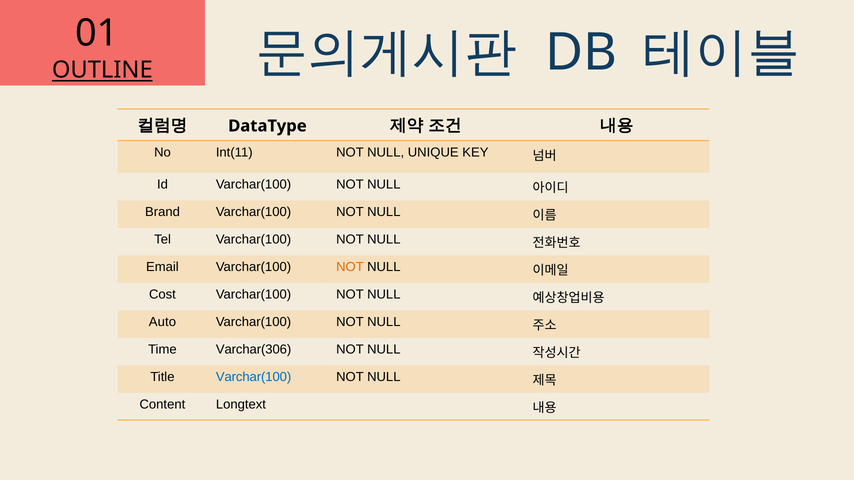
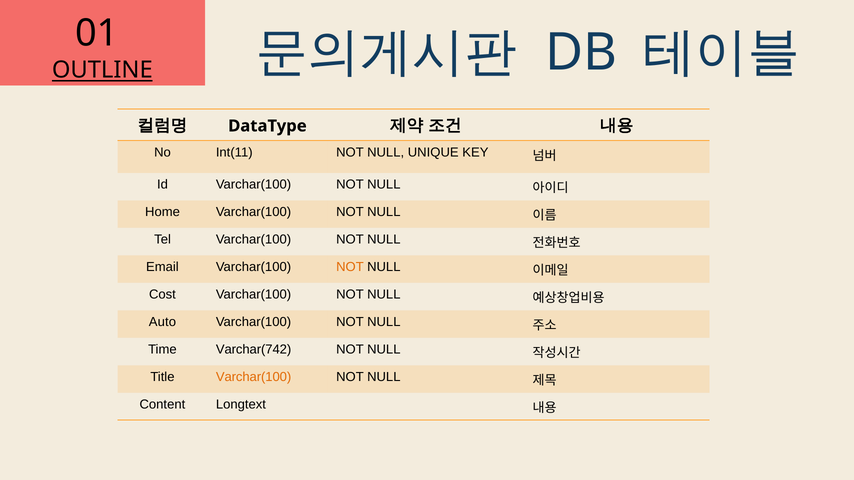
Brand: Brand -> Home
Varchar(306: Varchar(306 -> Varchar(742
Varchar(100 at (254, 377) colour: blue -> orange
